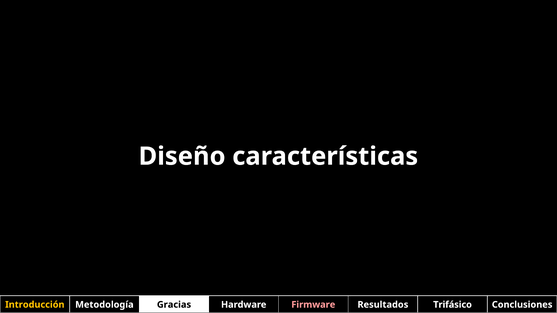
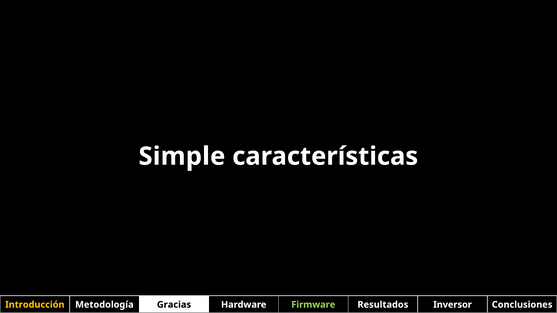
Diseño: Diseño -> Simple
Firmware colour: pink -> light green
Trifásico: Trifásico -> Inversor
